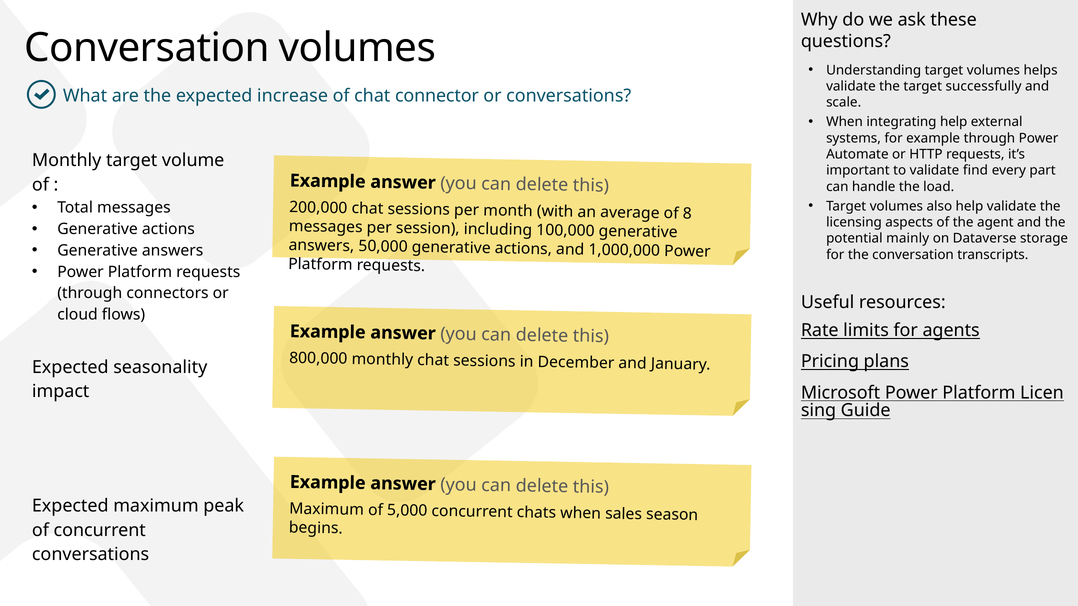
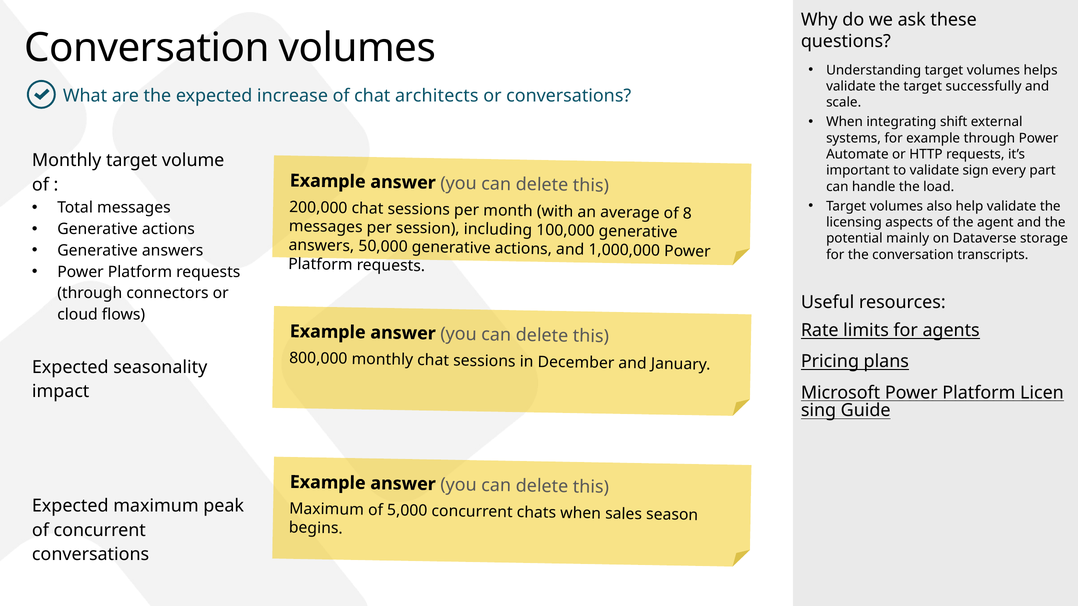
connector: connector -> architects
integrating help: help -> shift
find: find -> sign
